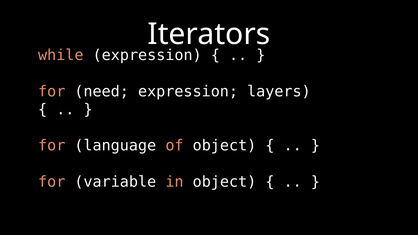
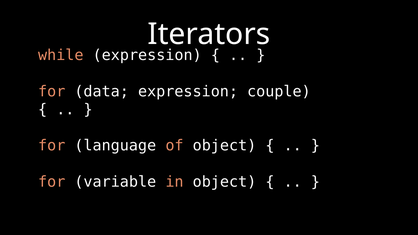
need: need -> data
layers: layers -> couple
